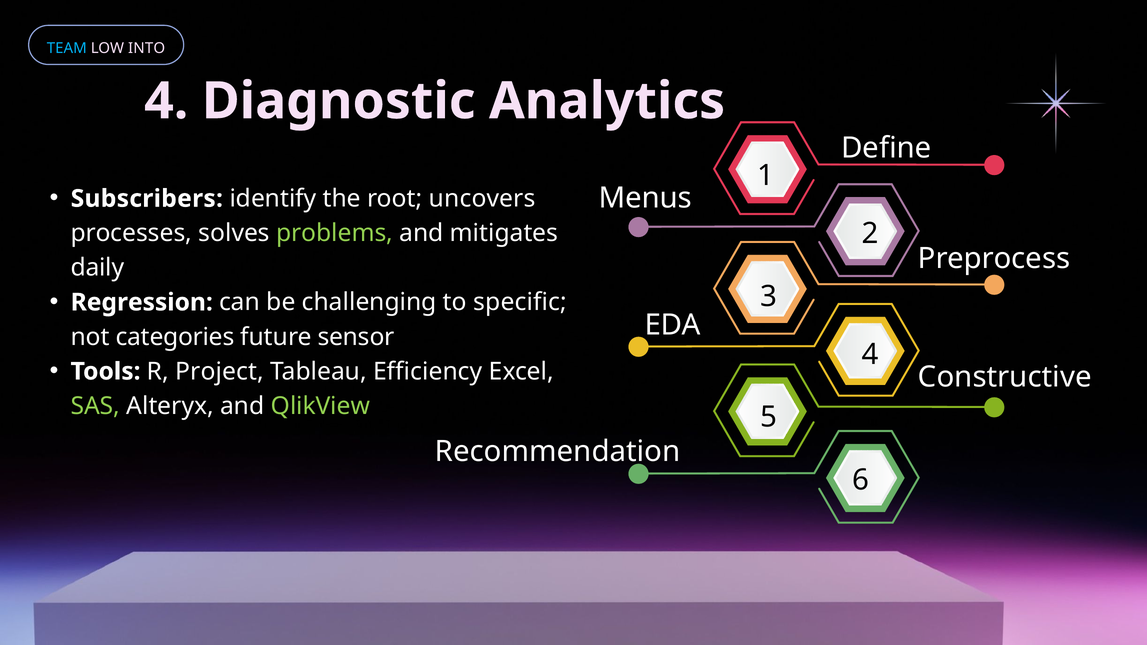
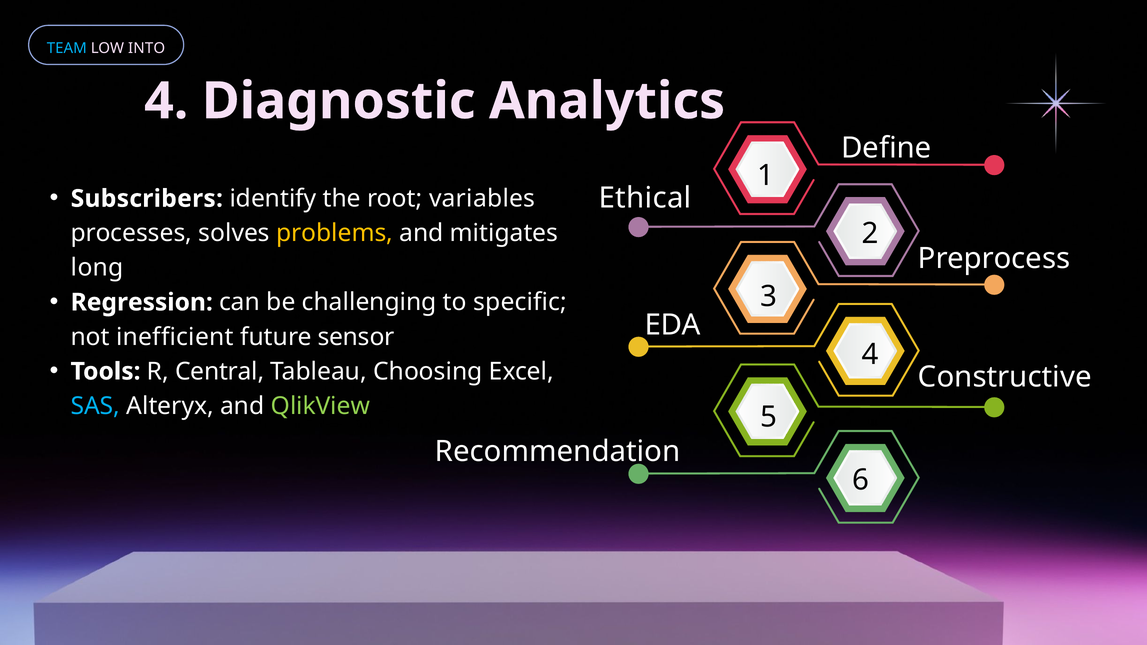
uncovers: uncovers -> variables
Menus: Menus -> Ethical
problems colour: light green -> yellow
daily: daily -> long
categories: categories -> inefficient
Project: Project -> Central
Efficiency: Efficiency -> Choosing
SAS colour: light green -> light blue
